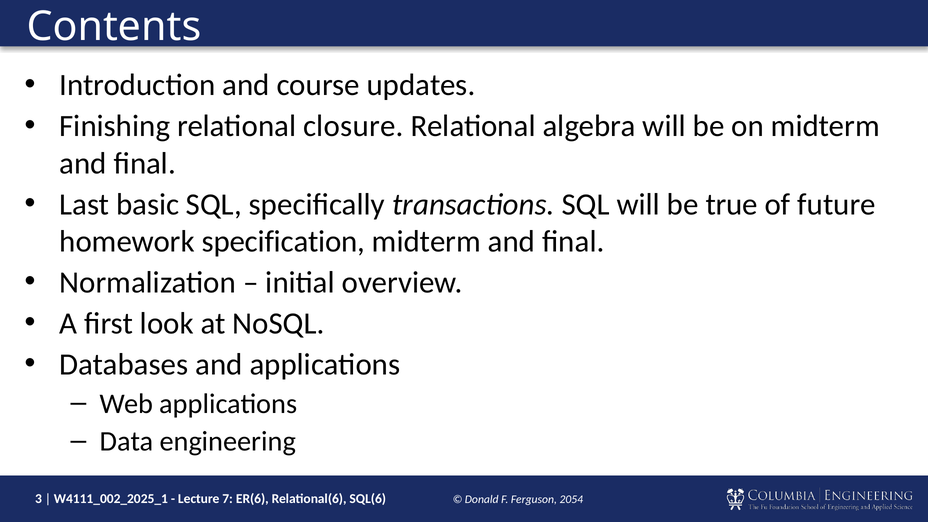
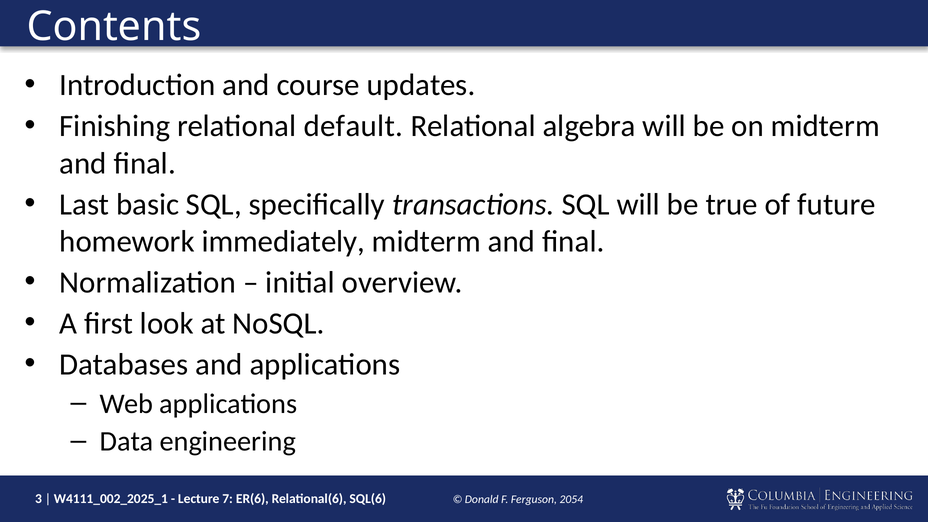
closure: closure -> default
specification: specification -> immediately
